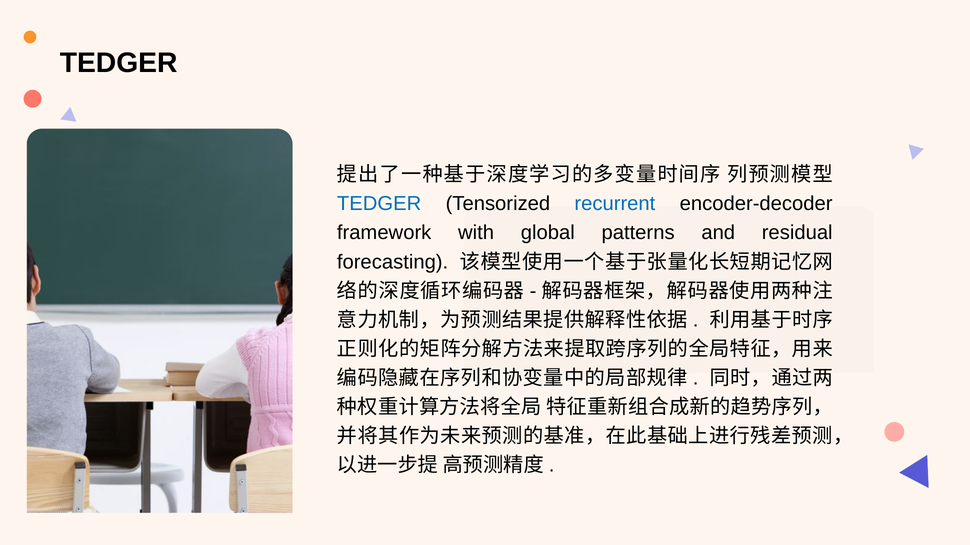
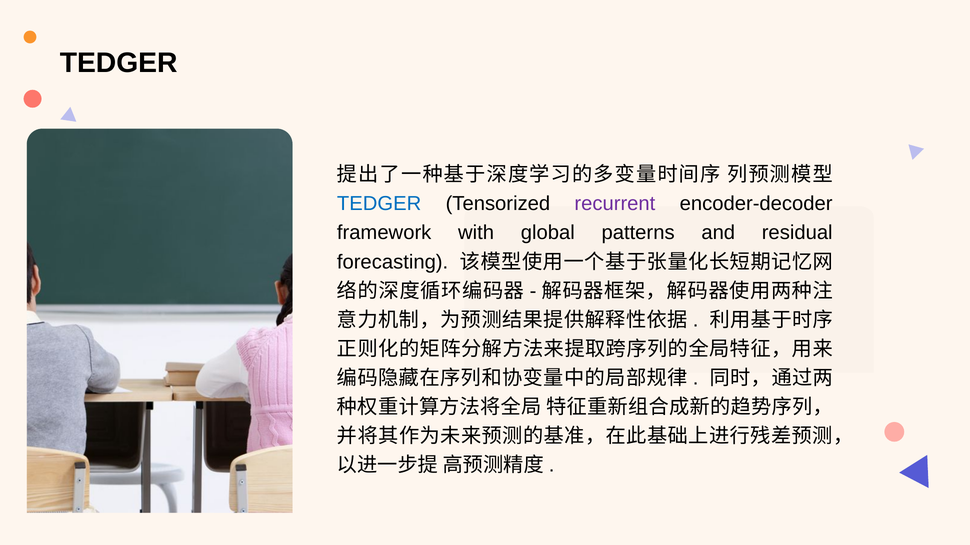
recurrent colour: blue -> purple
